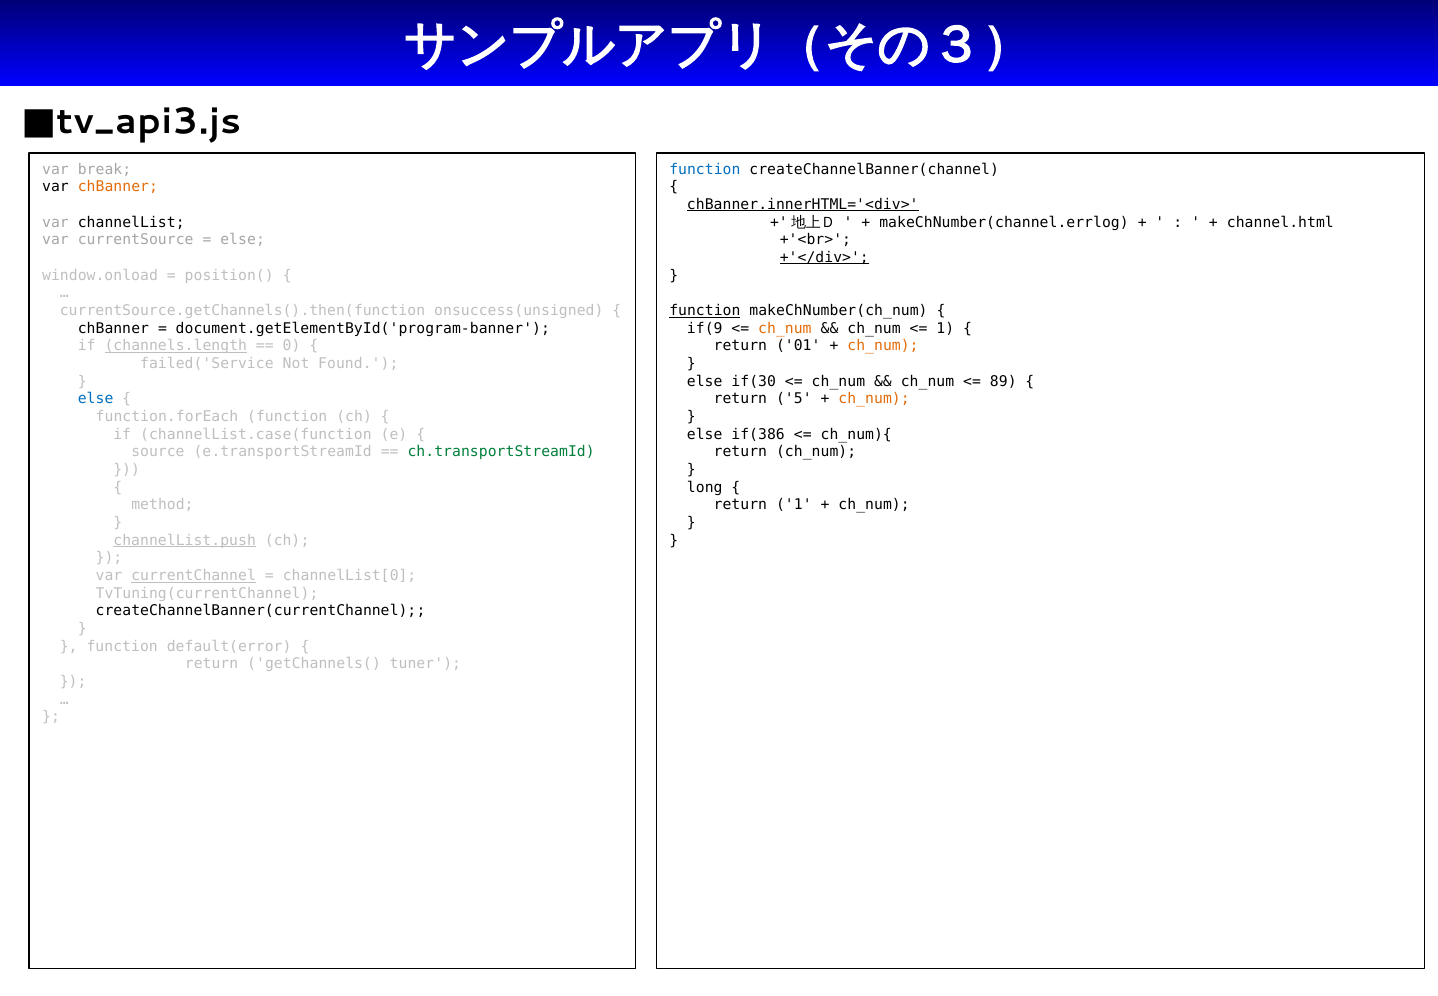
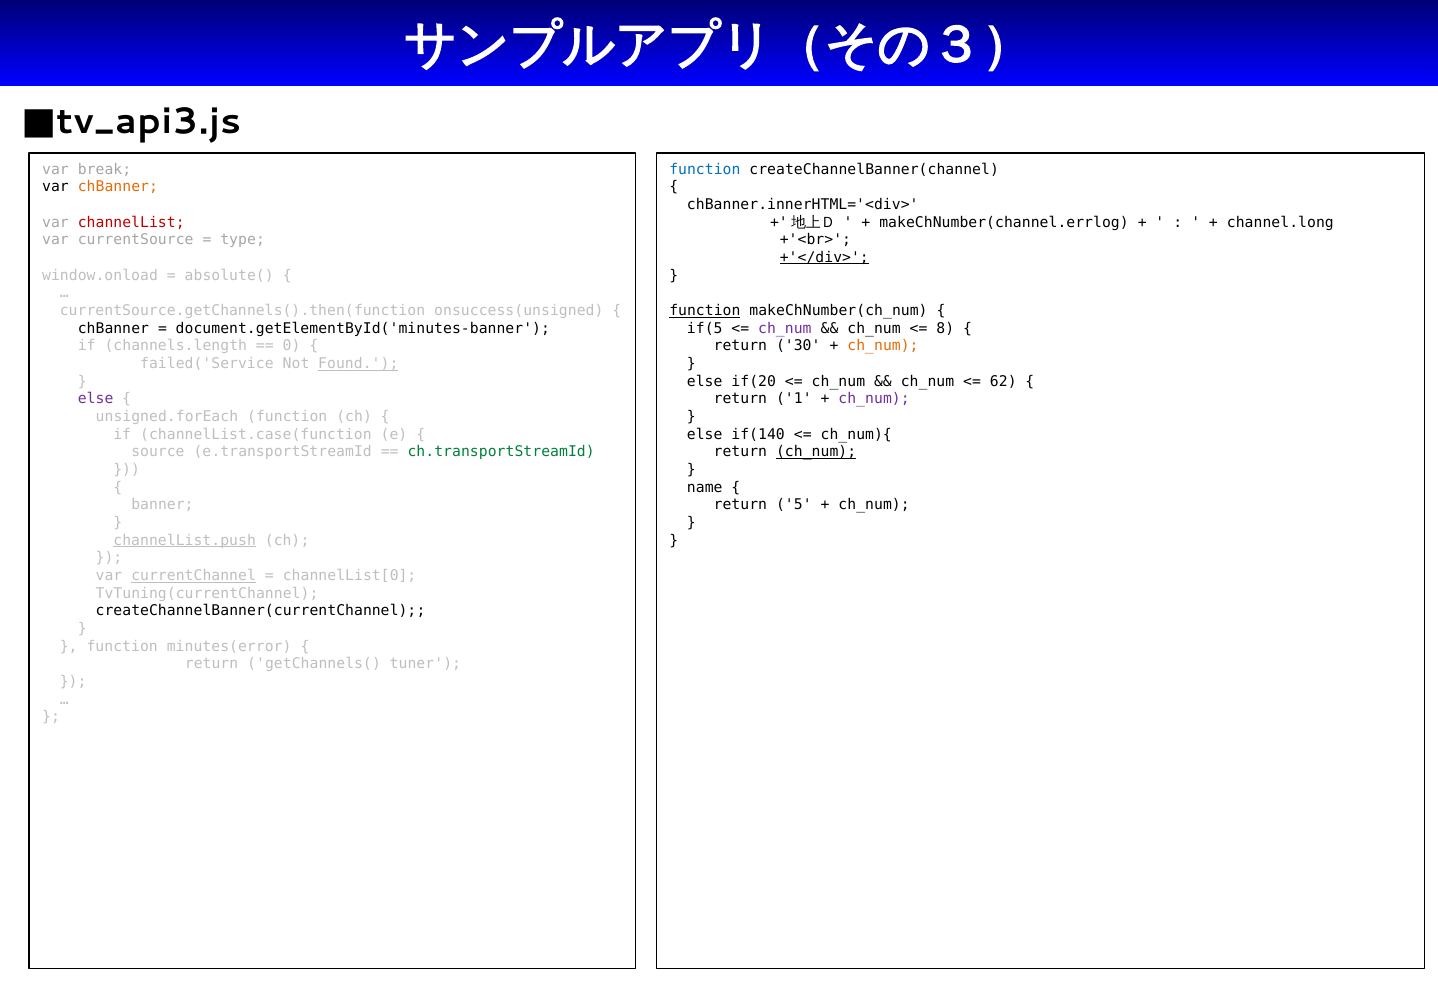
chBanner.innerHTML='<div> underline: present -> none
channelList colour: black -> red
channel.html: channel.html -> channel.long
else at (243, 240): else -> type
position(: position( -> absolute(
document.getElementById('program-banner: document.getElementById('program-banner -> document.getElementById('minutes-banner
if(9: if(9 -> if(5
ch_num at (785, 328) colour: orange -> purple
1 at (945, 328): 1 -> 8
channels.length underline: present -> none
01: 01 -> 30
Found underline: none -> present
if(30: if(30 -> if(20
89: 89 -> 62
else at (96, 399) colour: blue -> purple
5: 5 -> 1
ch_num at (874, 399) colour: orange -> purple
function.forEach: function.forEach -> unsigned.forEach
if(386: if(386 -> if(140
ch_num at (816, 452) underline: none -> present
long: long -> name
method: method -> banner
return 1: 1 -> 5
default(error: default(error -> minutes(error
